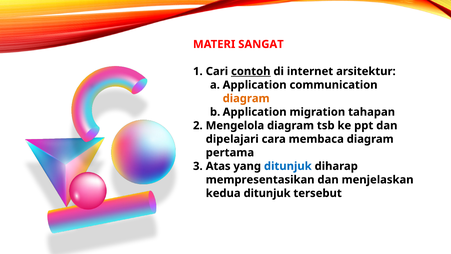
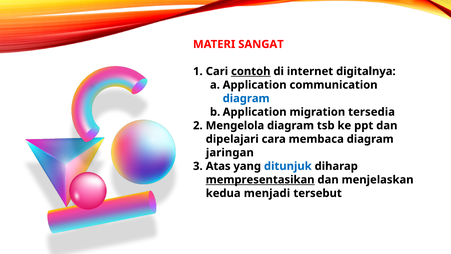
arsitektur: arsitektur -> digitalnya
diagram at (246, 98) colour: orange -> blue
tahapan: tahapan -> tersedia
pertama: pertama -> jaringan
mempresentasikan underline: none -> present
kedua ditunjuk: ditunjuk -> menjadi
